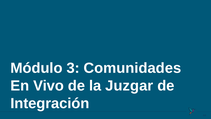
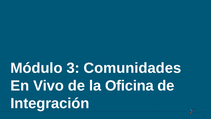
Juzgar: Juzgar -> Oficina
